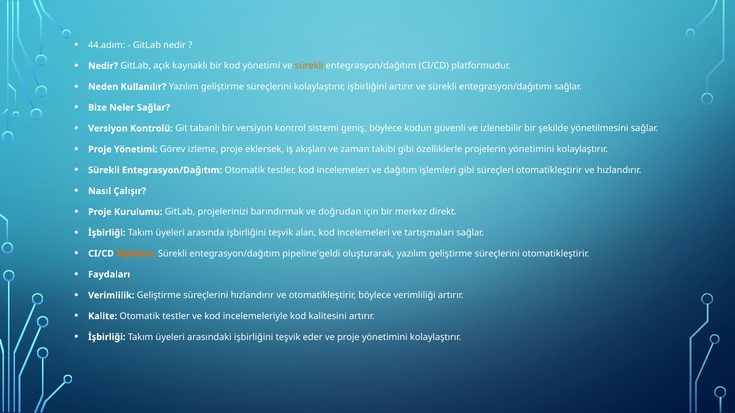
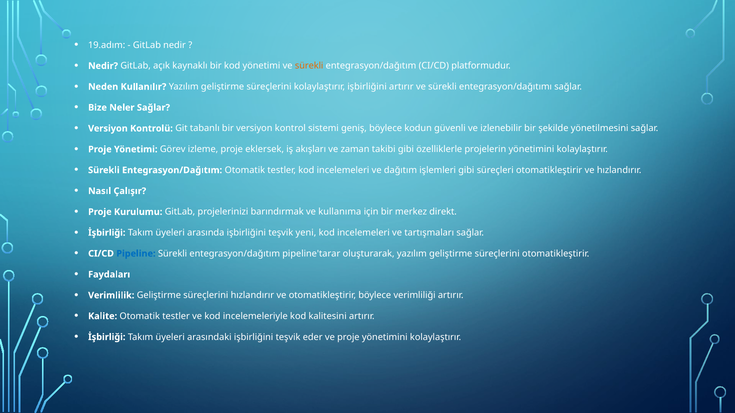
44.adım: 44.adım -> 19.adım
doğrudan: doğrudan -> kullanıma
alan: alan -> yeni
Pipeline colour: orange -> blue
pipeline'geldi: pipeline'geldi -> pipeline'tarar
